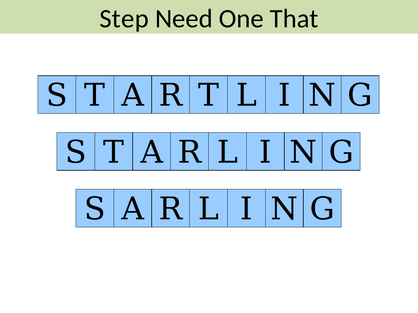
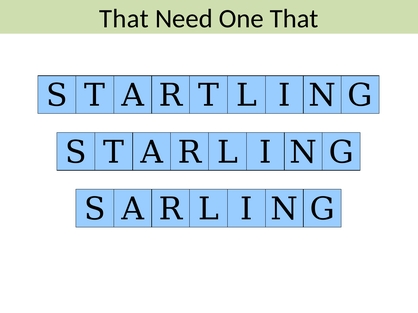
Step at (124, 19): Step -> That
